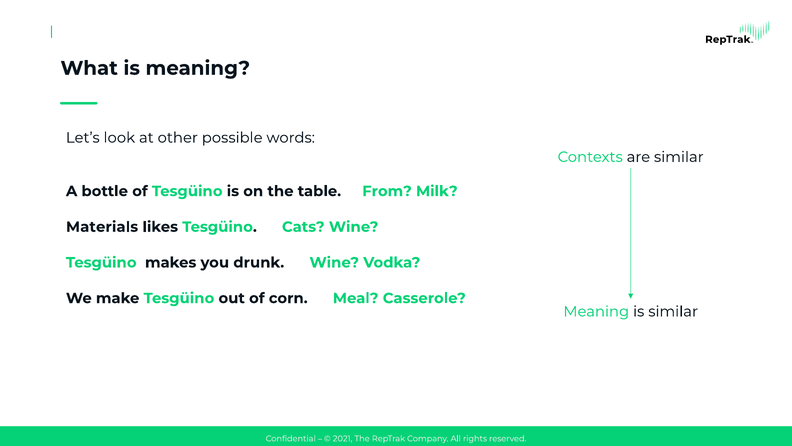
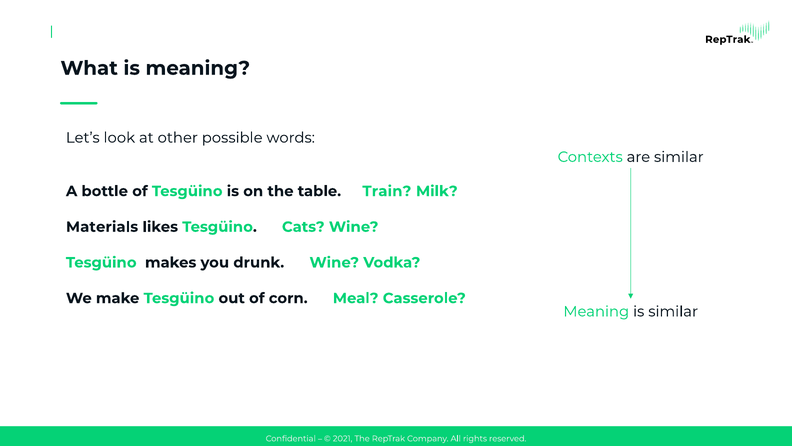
From: From -> Train
